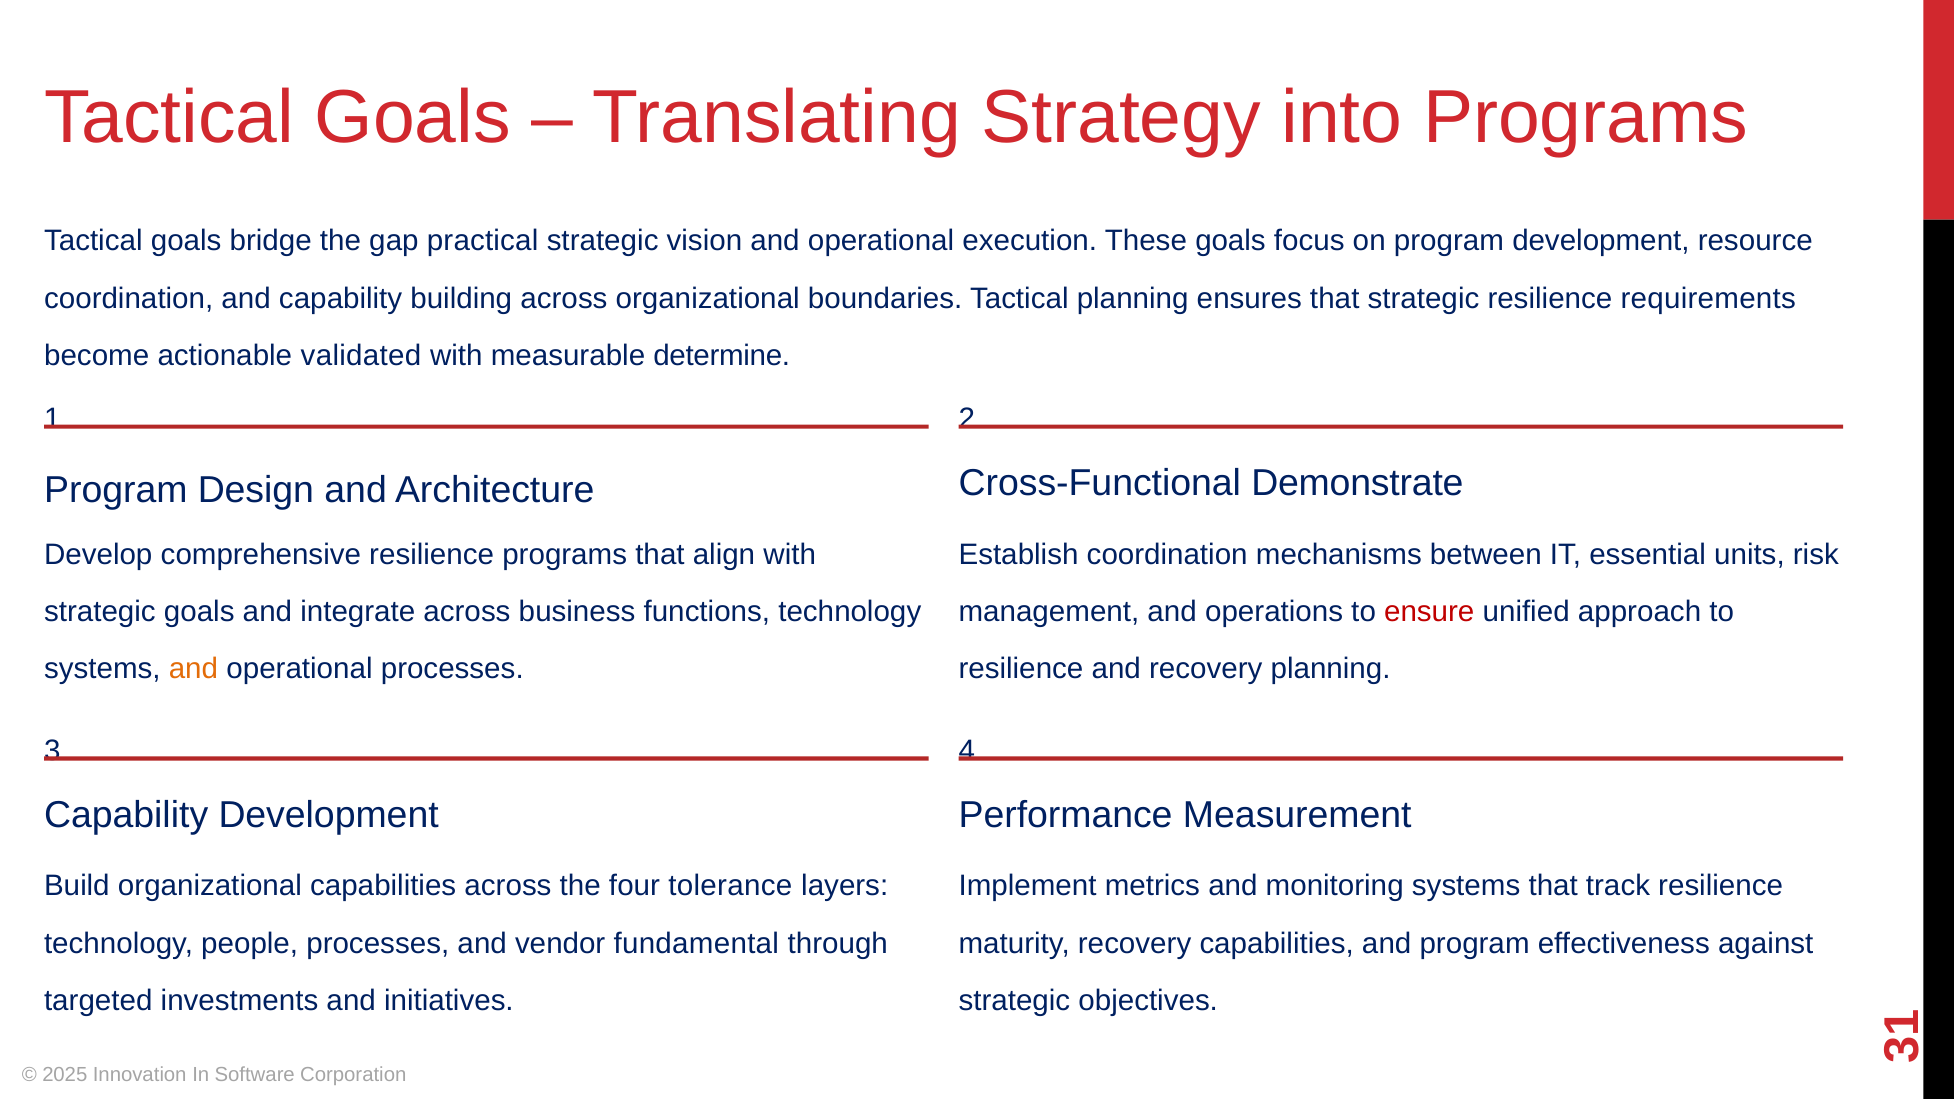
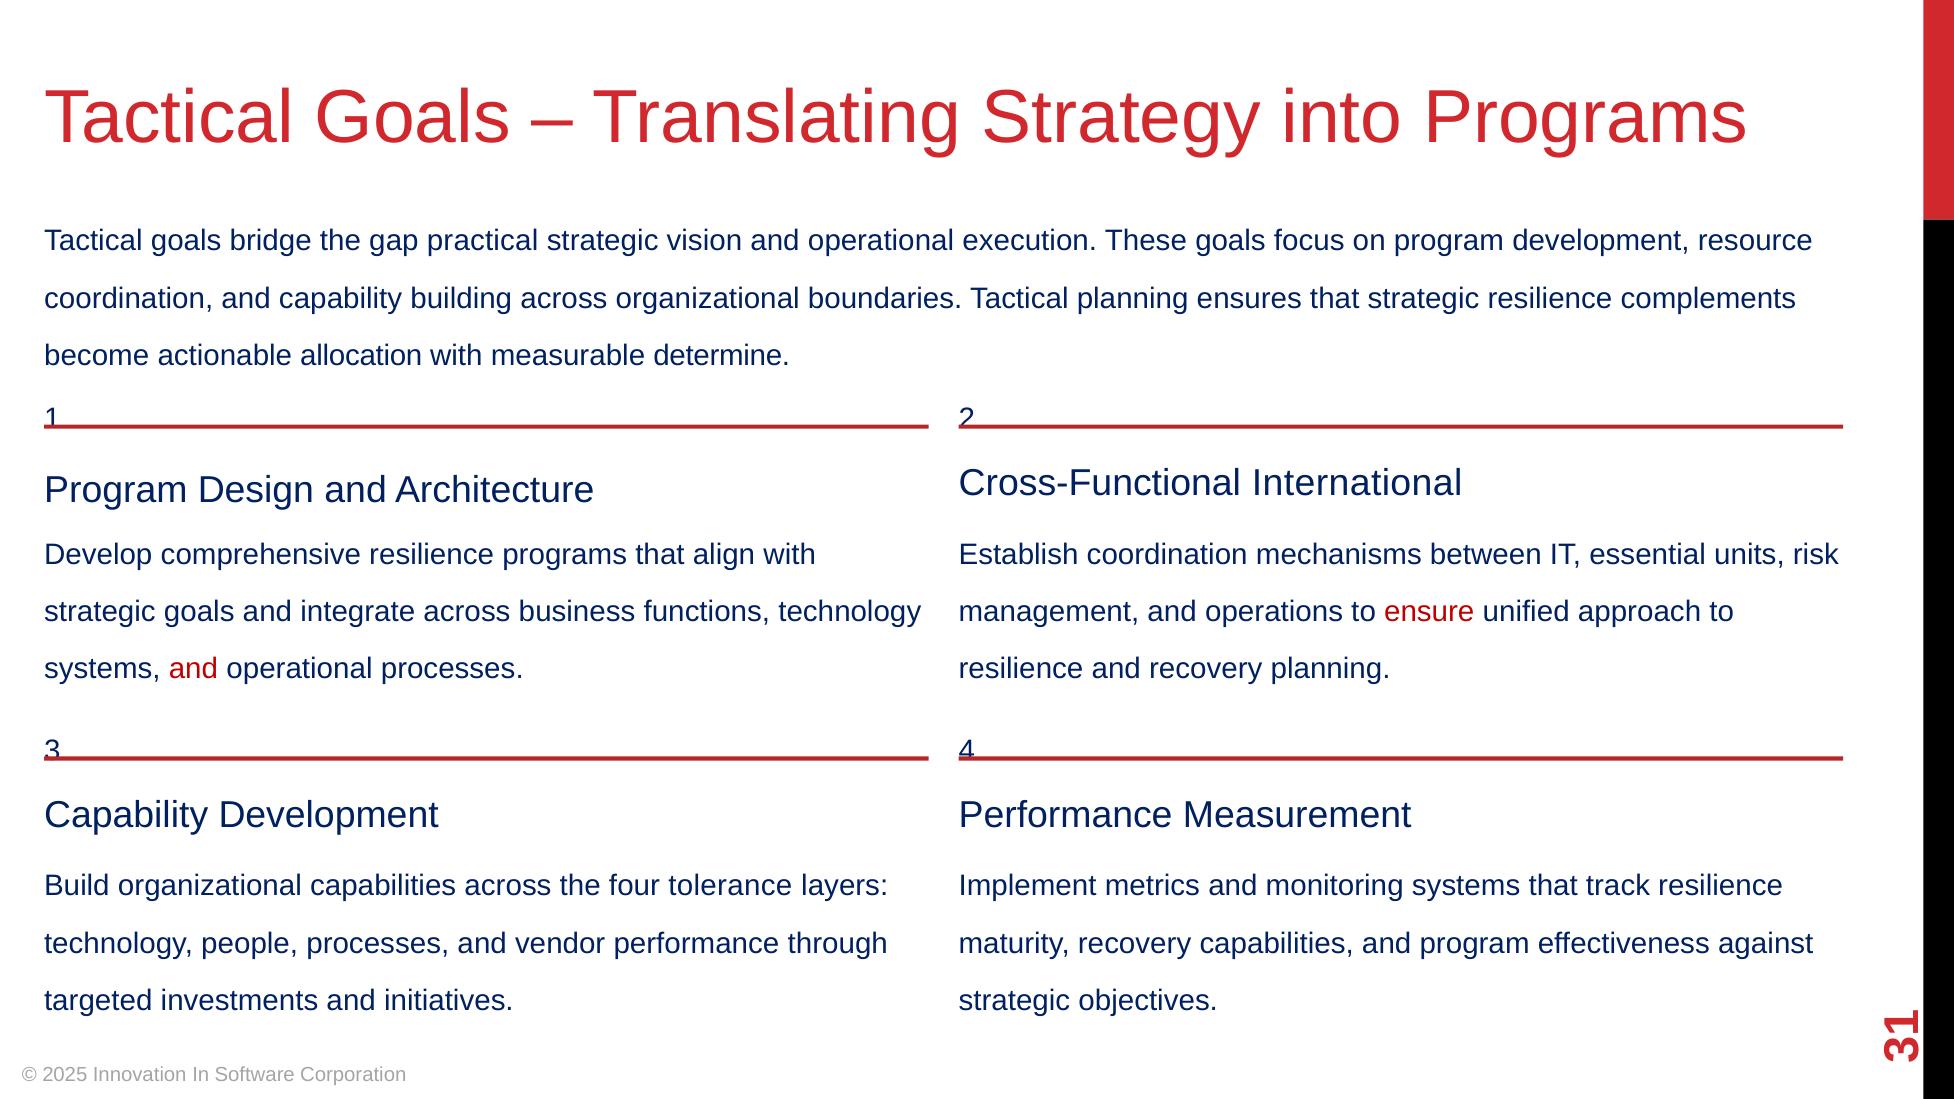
requirements: requirements -> complements
validated: validated -> allocation
Demonstrate: Demonstrate -> International
and at (193, 669) colour: orange -> red
vendor fundamental: fundamental -> performance
